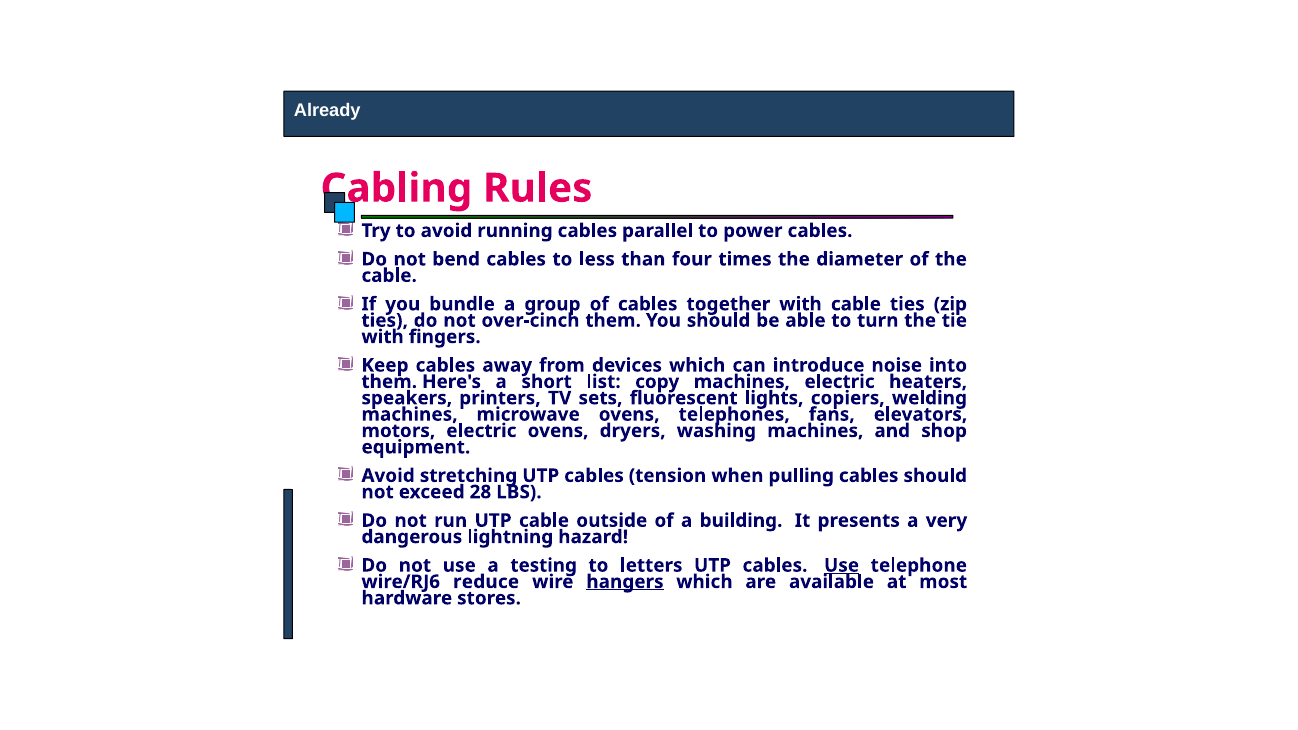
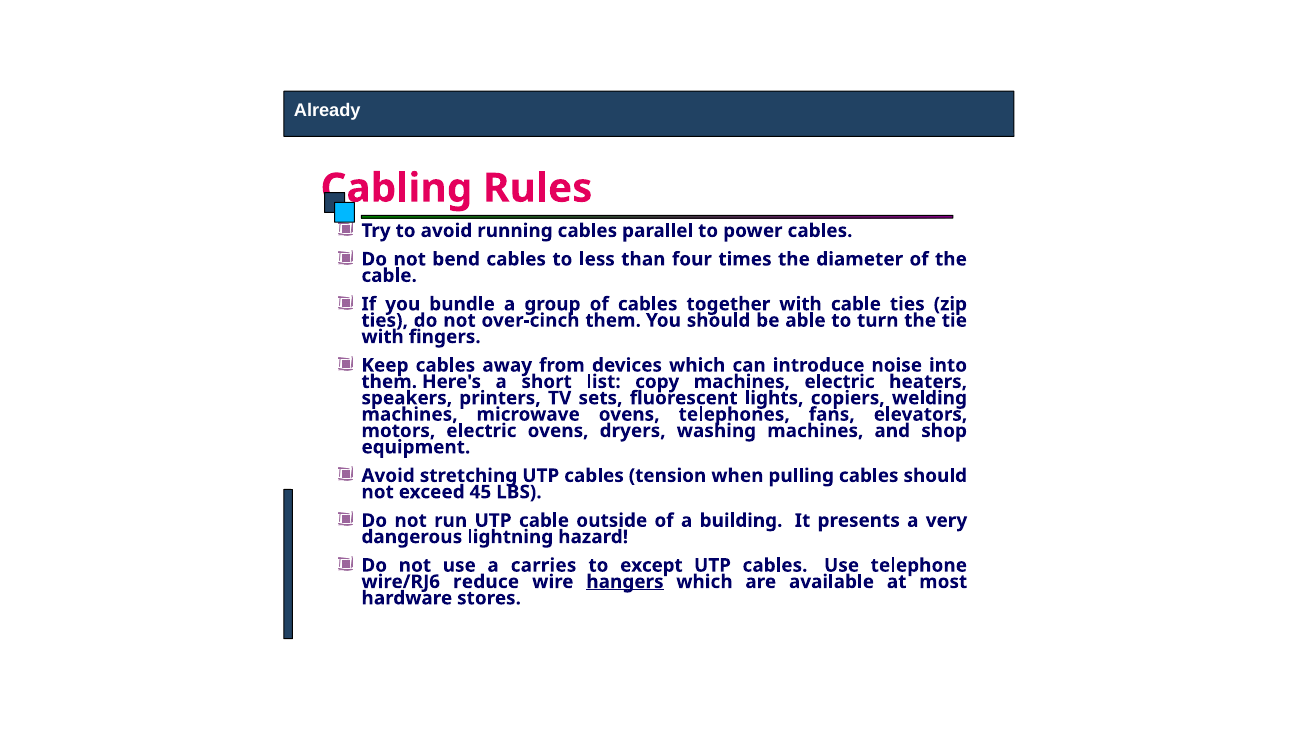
28: 28 -> 45
testing: testing -> carries
letters: letters -> except
Use at (842, 566) underline: present -> none
